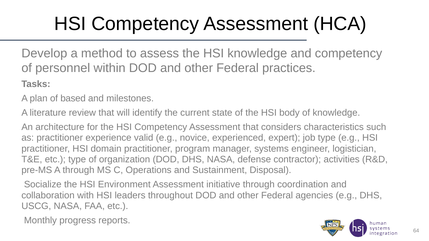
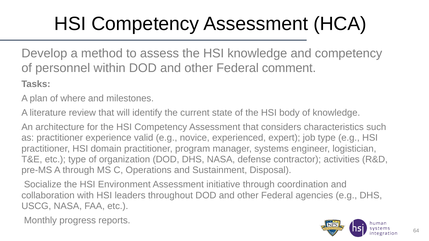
practices: practices -> comment
based: based -> where
